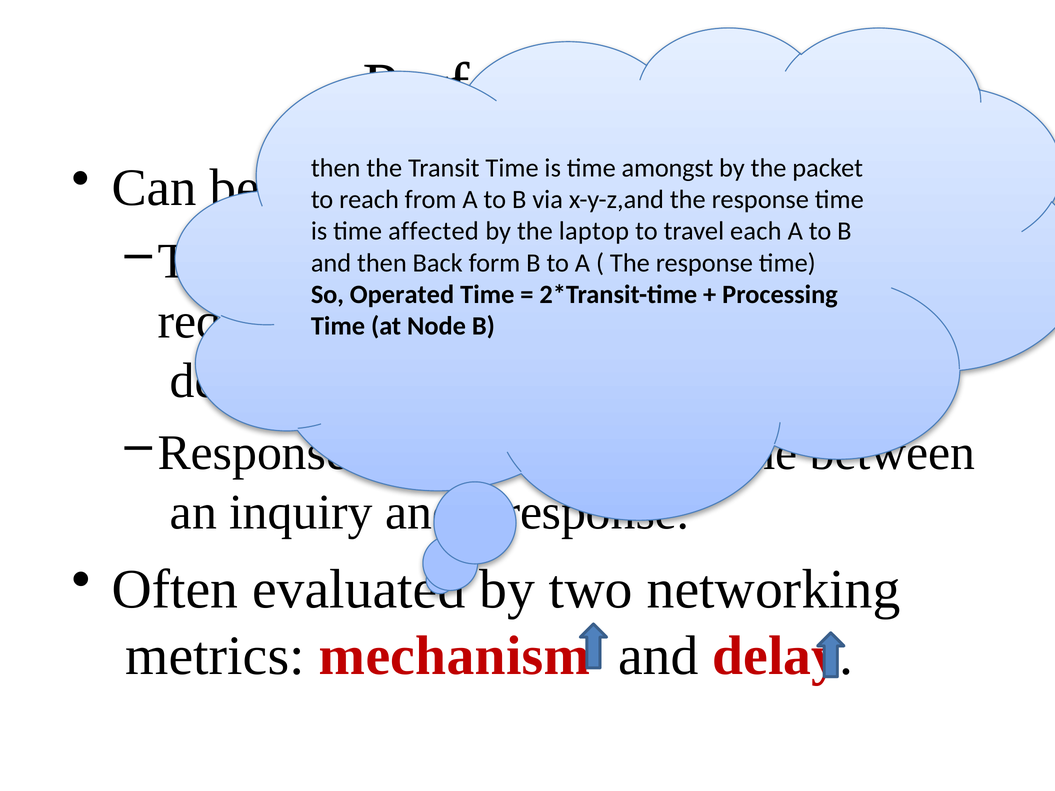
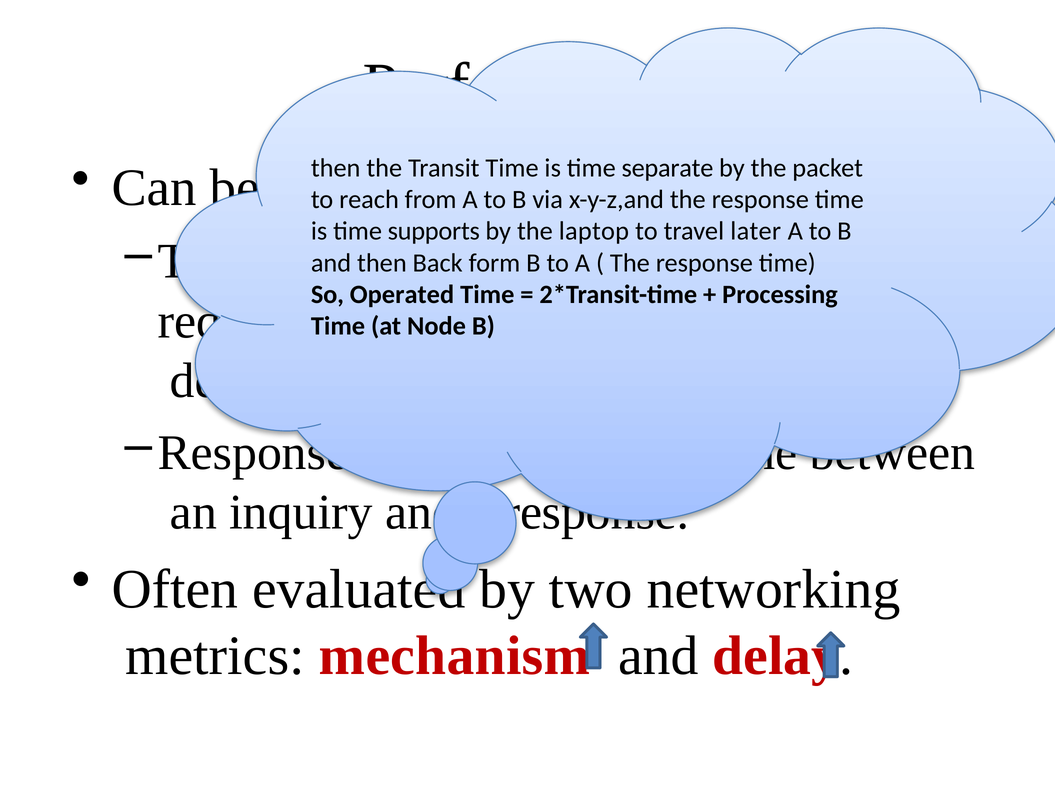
amongst: amongst -> separate
affected: affected -> supports
each: each -> later
